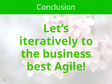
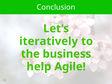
best: best -> help
